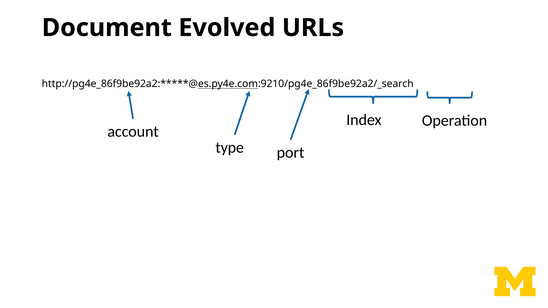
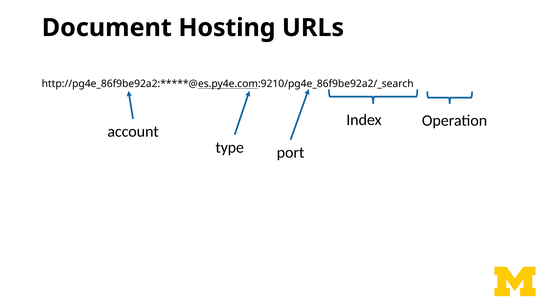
Evolved: Evolved -> Hosting
